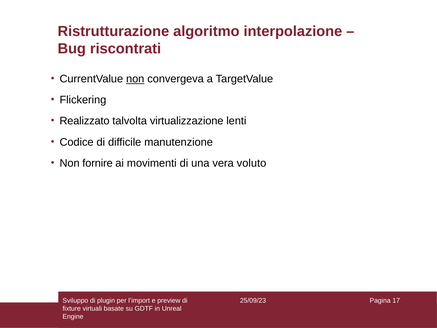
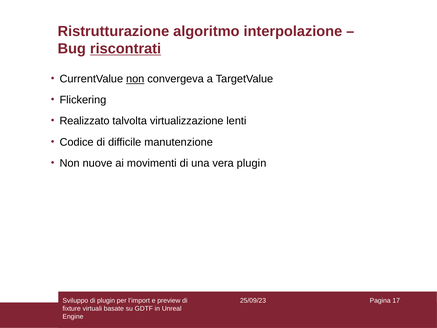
riscontrati underline: none -> present
fornire: fornire -> nuove
vera voluto: voluto -> plugin
